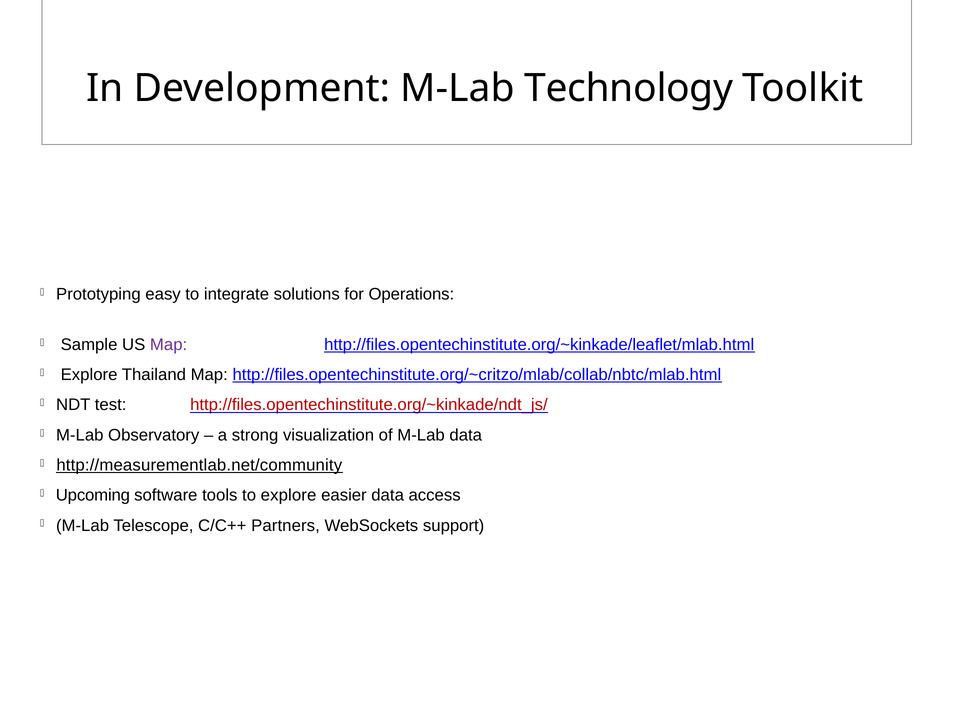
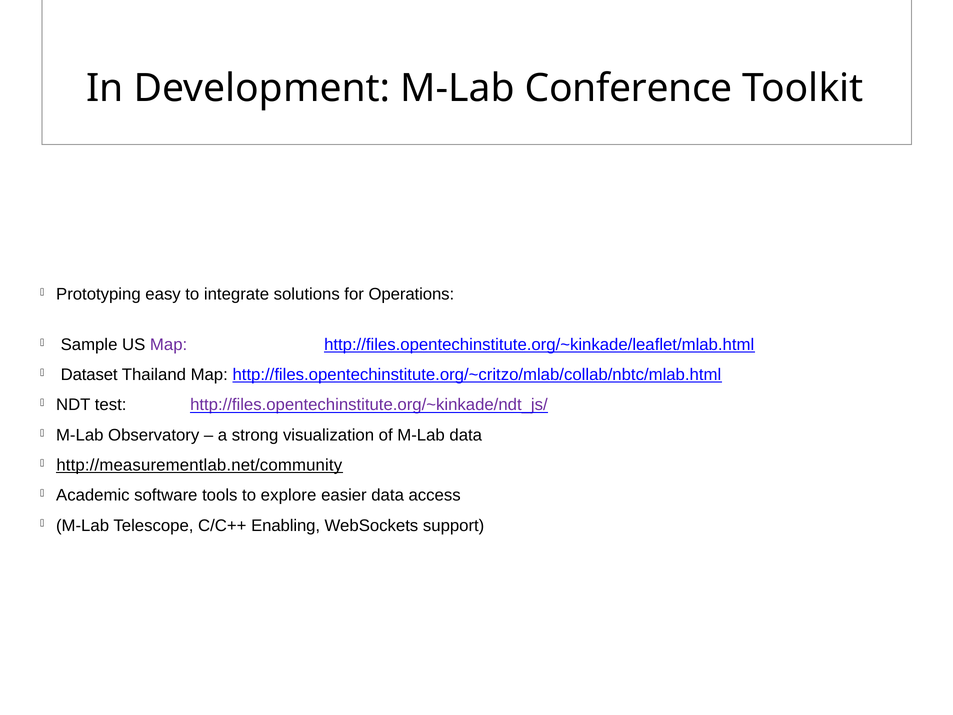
Technology: Technology -> Conference
Explore at (89, 375): Explore -> Dataset
http://files.opentechinstitute.org/~kinkade/ndt_js/ colour: red -> purple
Upcoming: Upcoming -> Academic
Partners: Partners -> Enabling
